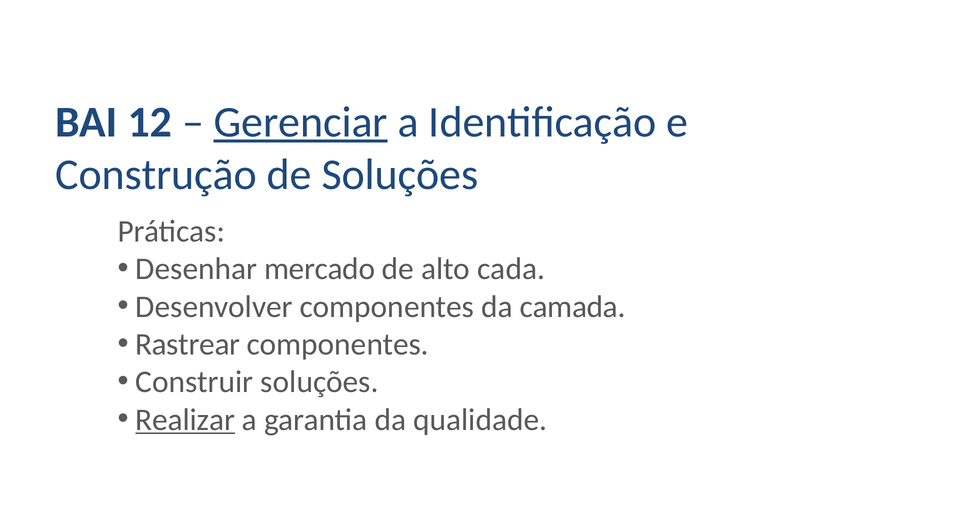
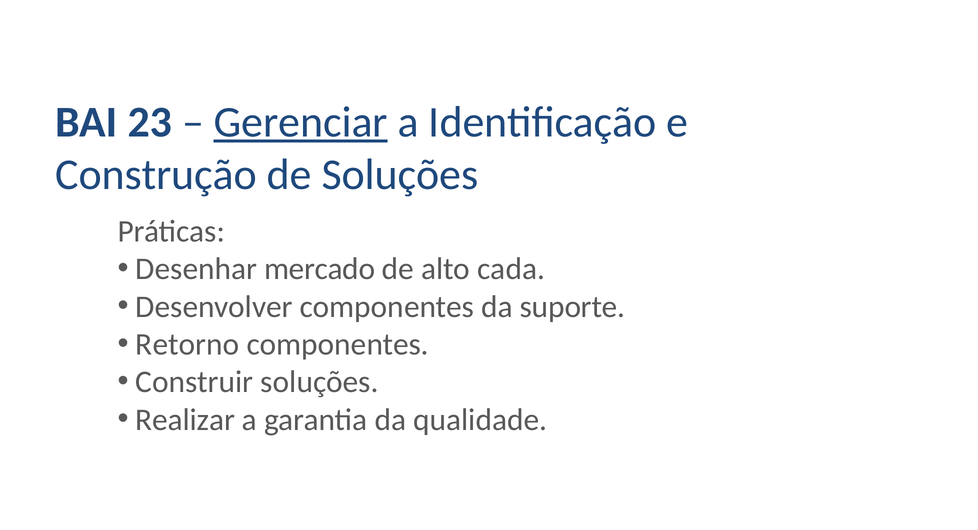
12: 12 -> 23
camada: camada -> suporte
Rastrear: Rastrear -> Retorno
Realizar underline: present -> none
